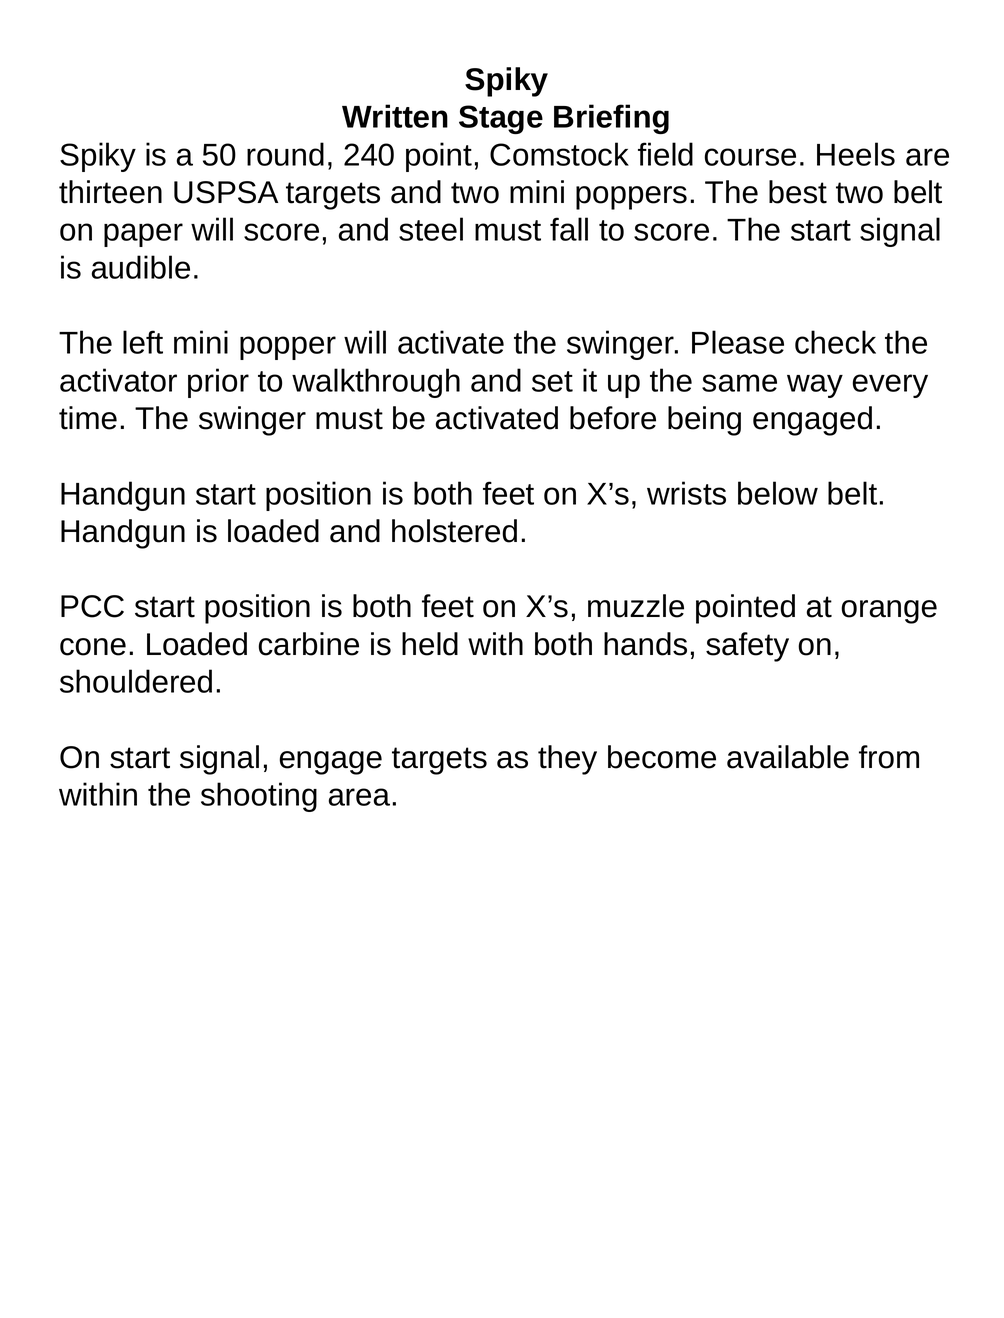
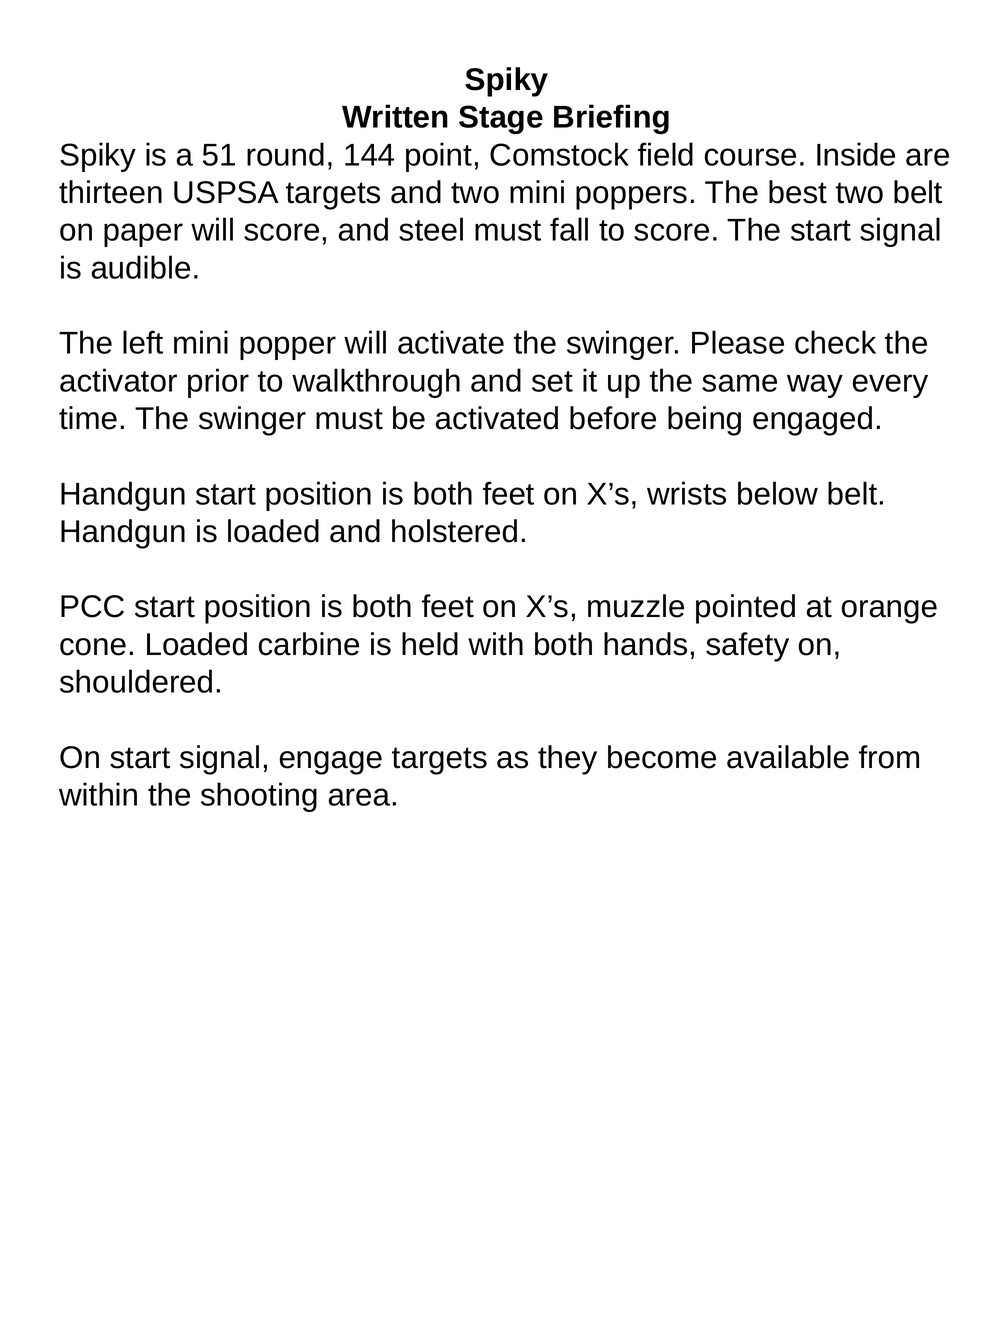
50: 50 -> 51
240: 240 -> 144
Heels: Heels -> Inside
